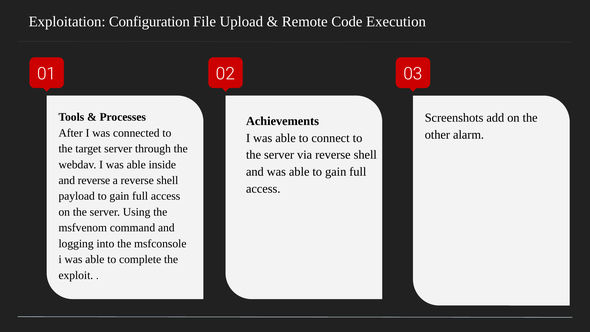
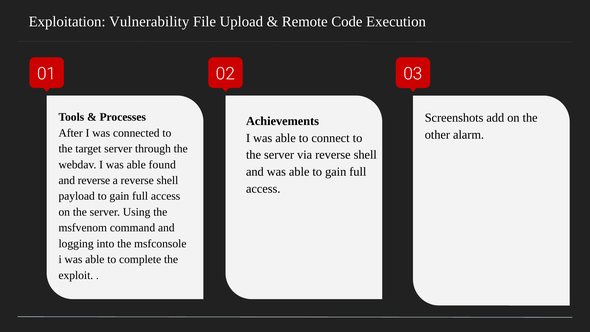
Configuration: Configuration -> Vulnerability
inside: inside -> found
